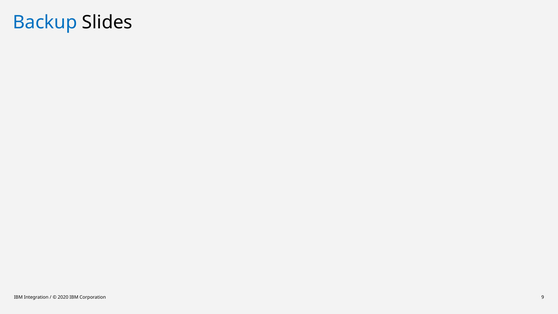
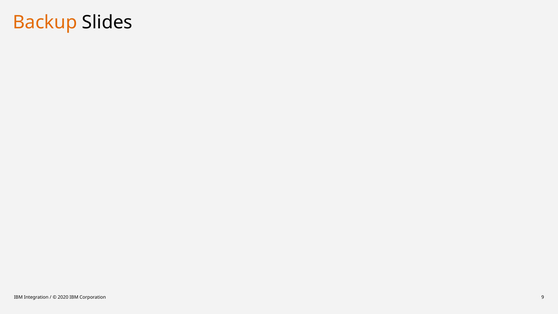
Backup colour: blue -> orange
